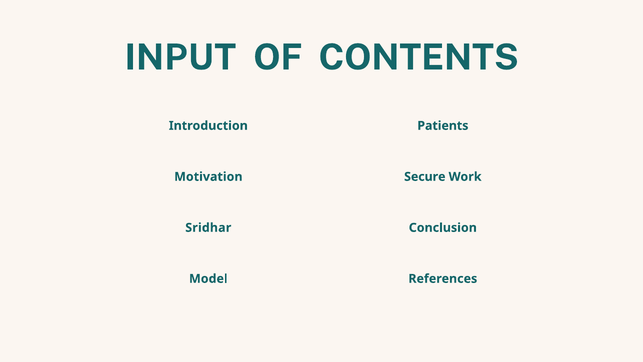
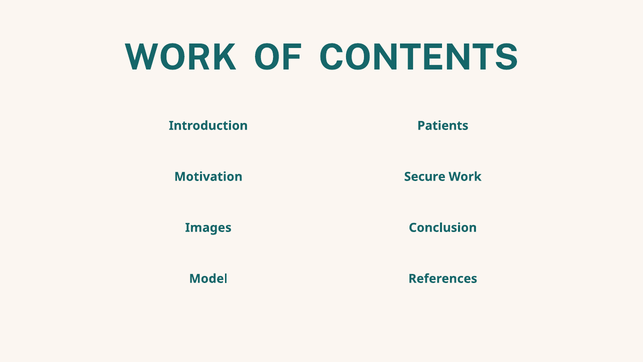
INPUT at (181, 58): INPUT -> WORK
Sridhar: Sridhar -> Images
